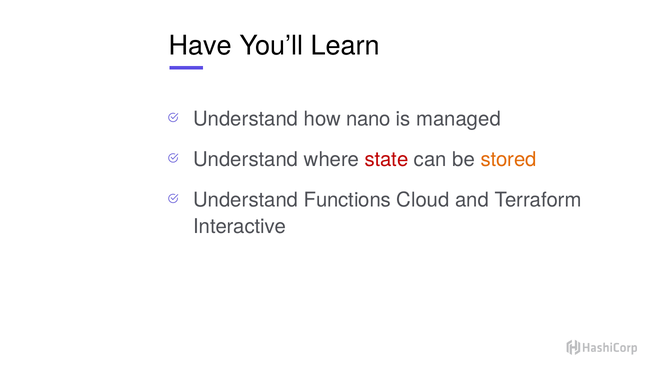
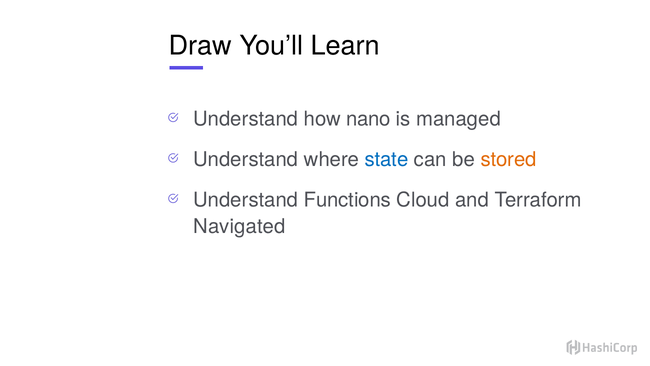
Have: Have -> Draw
state colour: red -> blue
Interactive: Interactive -> Navigated
